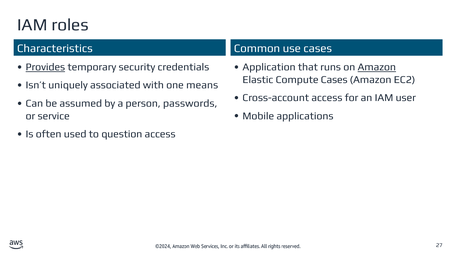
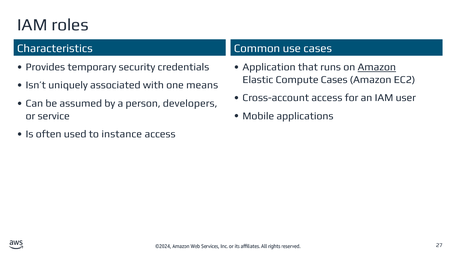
Provides underline: present -> none
passwords: passwords -> developers
question: question -> instance
